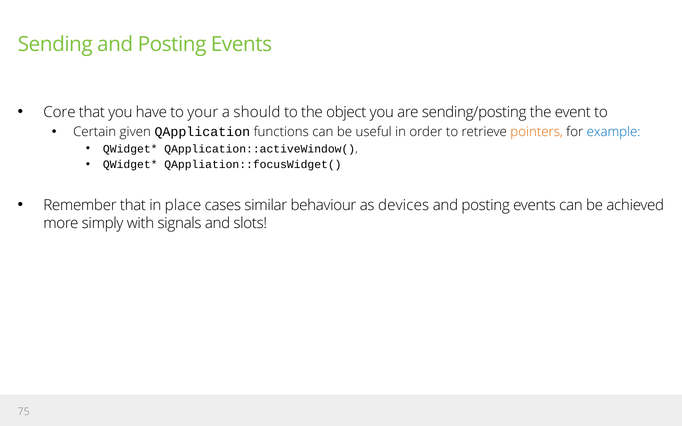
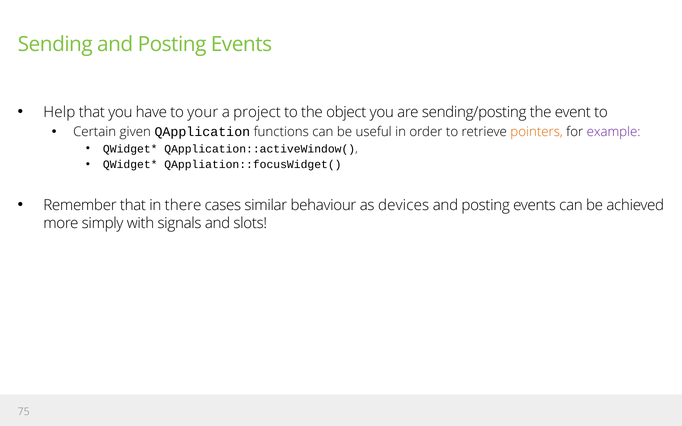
Core: Core -> Help
should: should -> project
example colour: blue -> purple
place: place -> there
